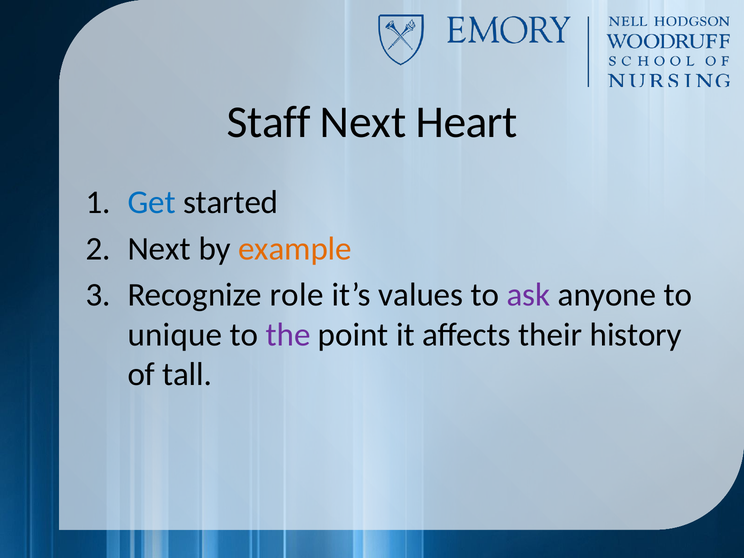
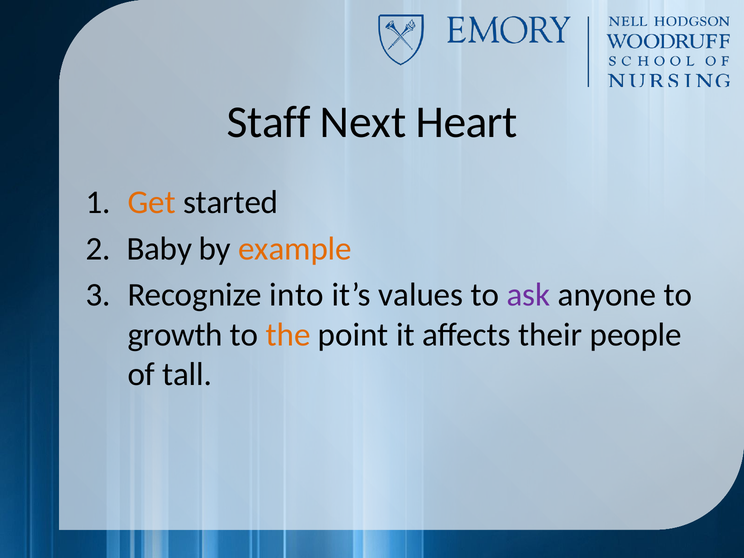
Get colour: blue -> orange
Next at (159, 249): Next -> Baby
role: role -> into
unique: unique -> growth
the colour: purple -> orange
history: history -> people
